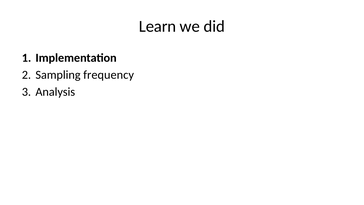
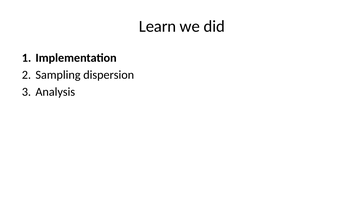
frequency: frequency -> dispersion
